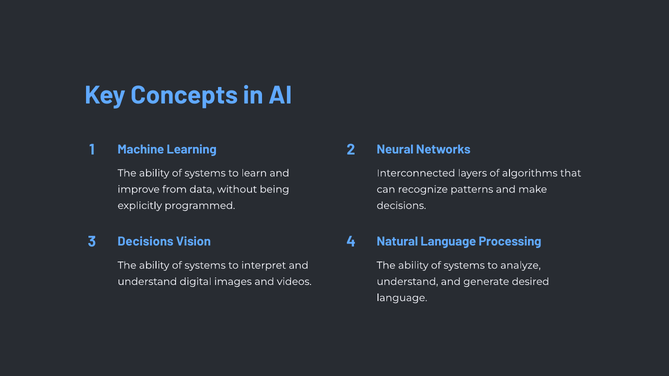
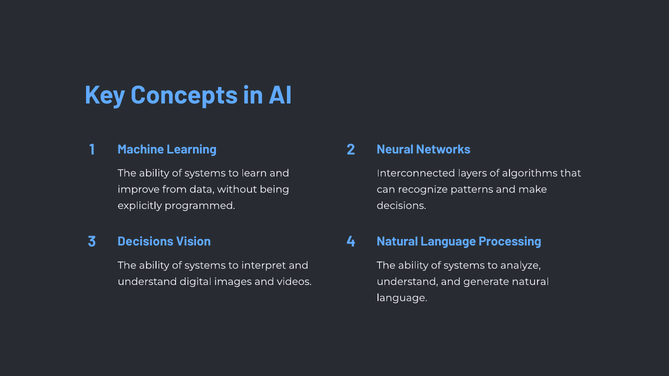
generate desired: desired -> natural
